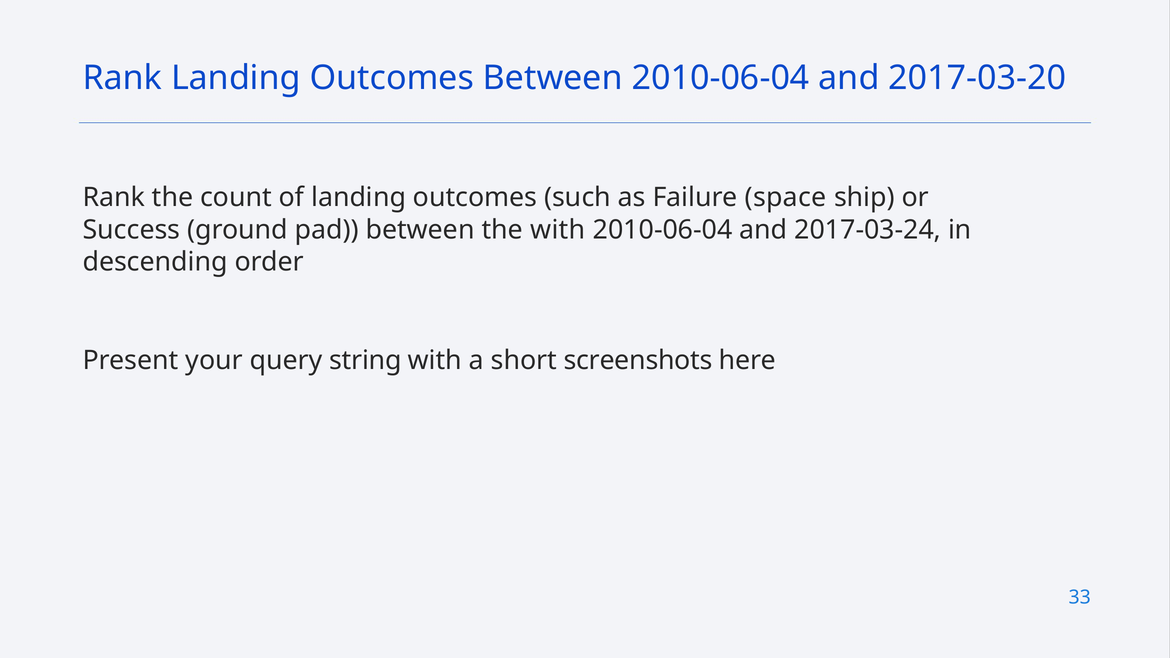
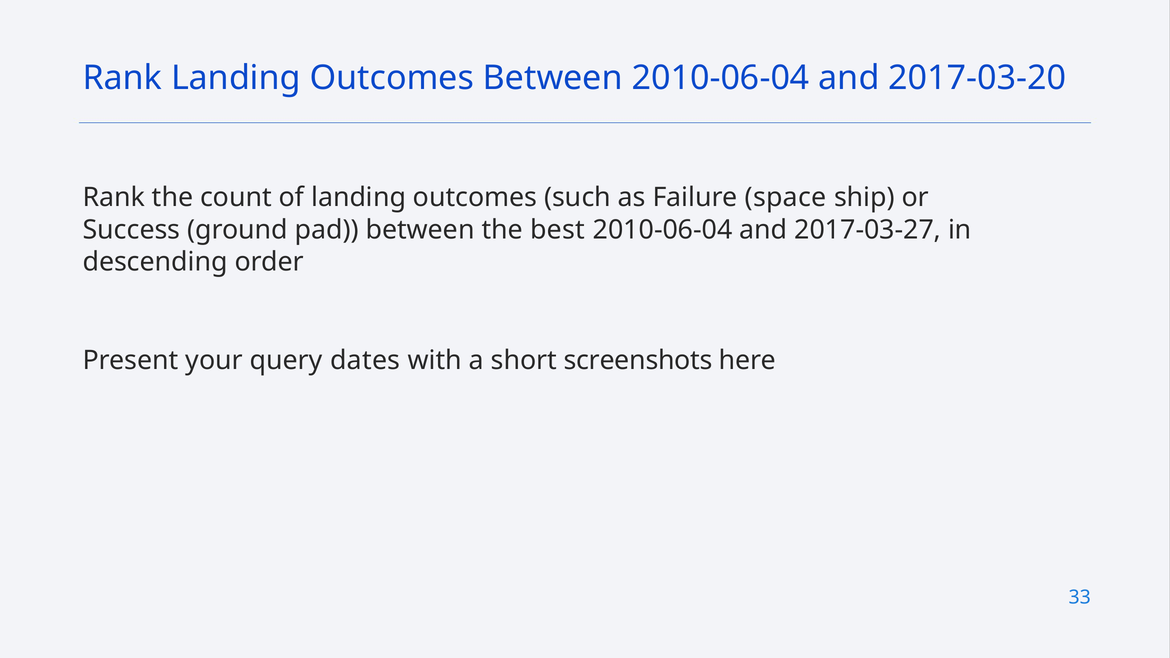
the with: with -> best
2017-03-24: 2017-03-24 -> 2017-03-27
string: string -> dates
